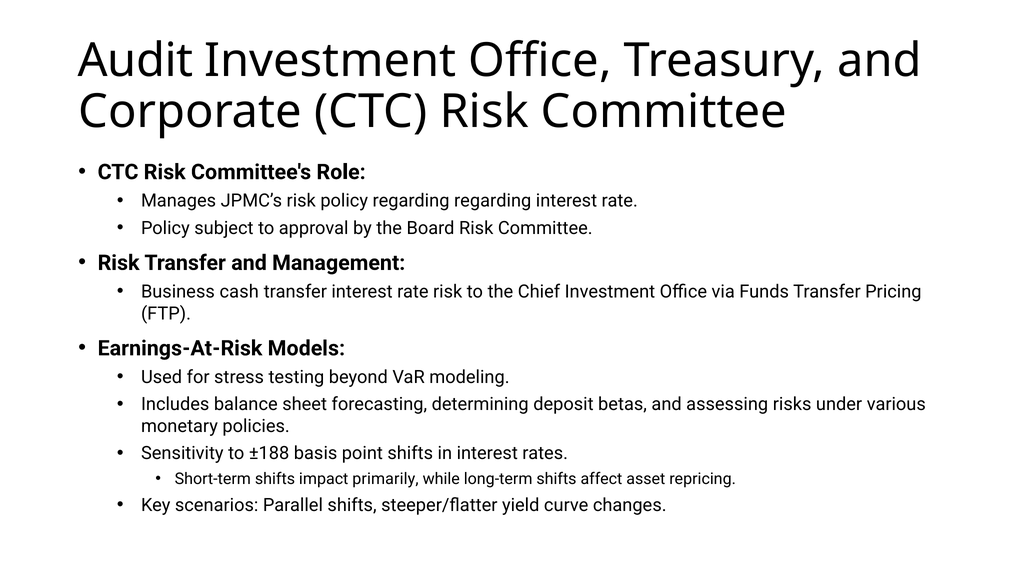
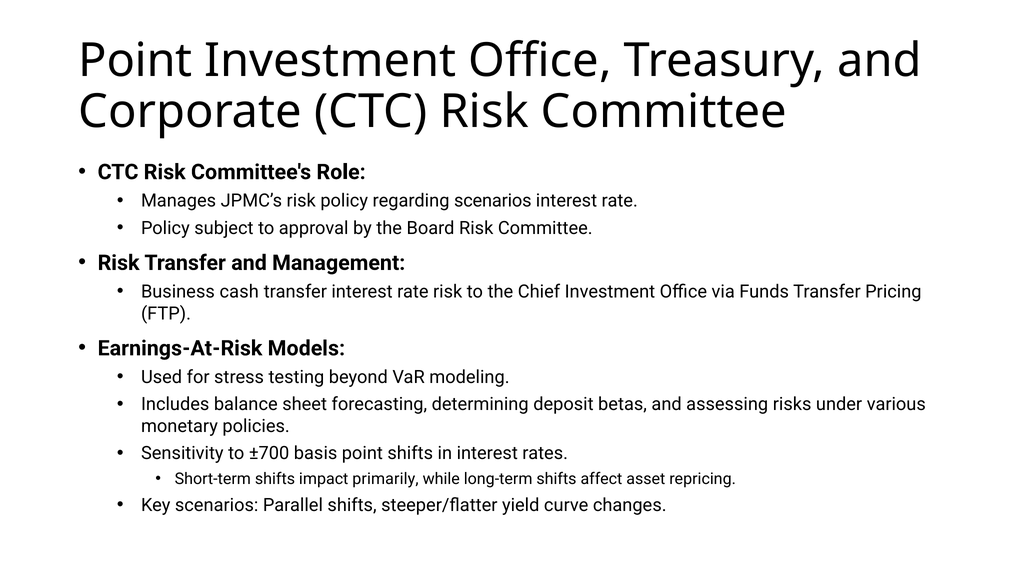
Audit at (135, 61): Audit -> Point
regarding regarding: regarding -> scenarios
±188: ±188 -> ±700
